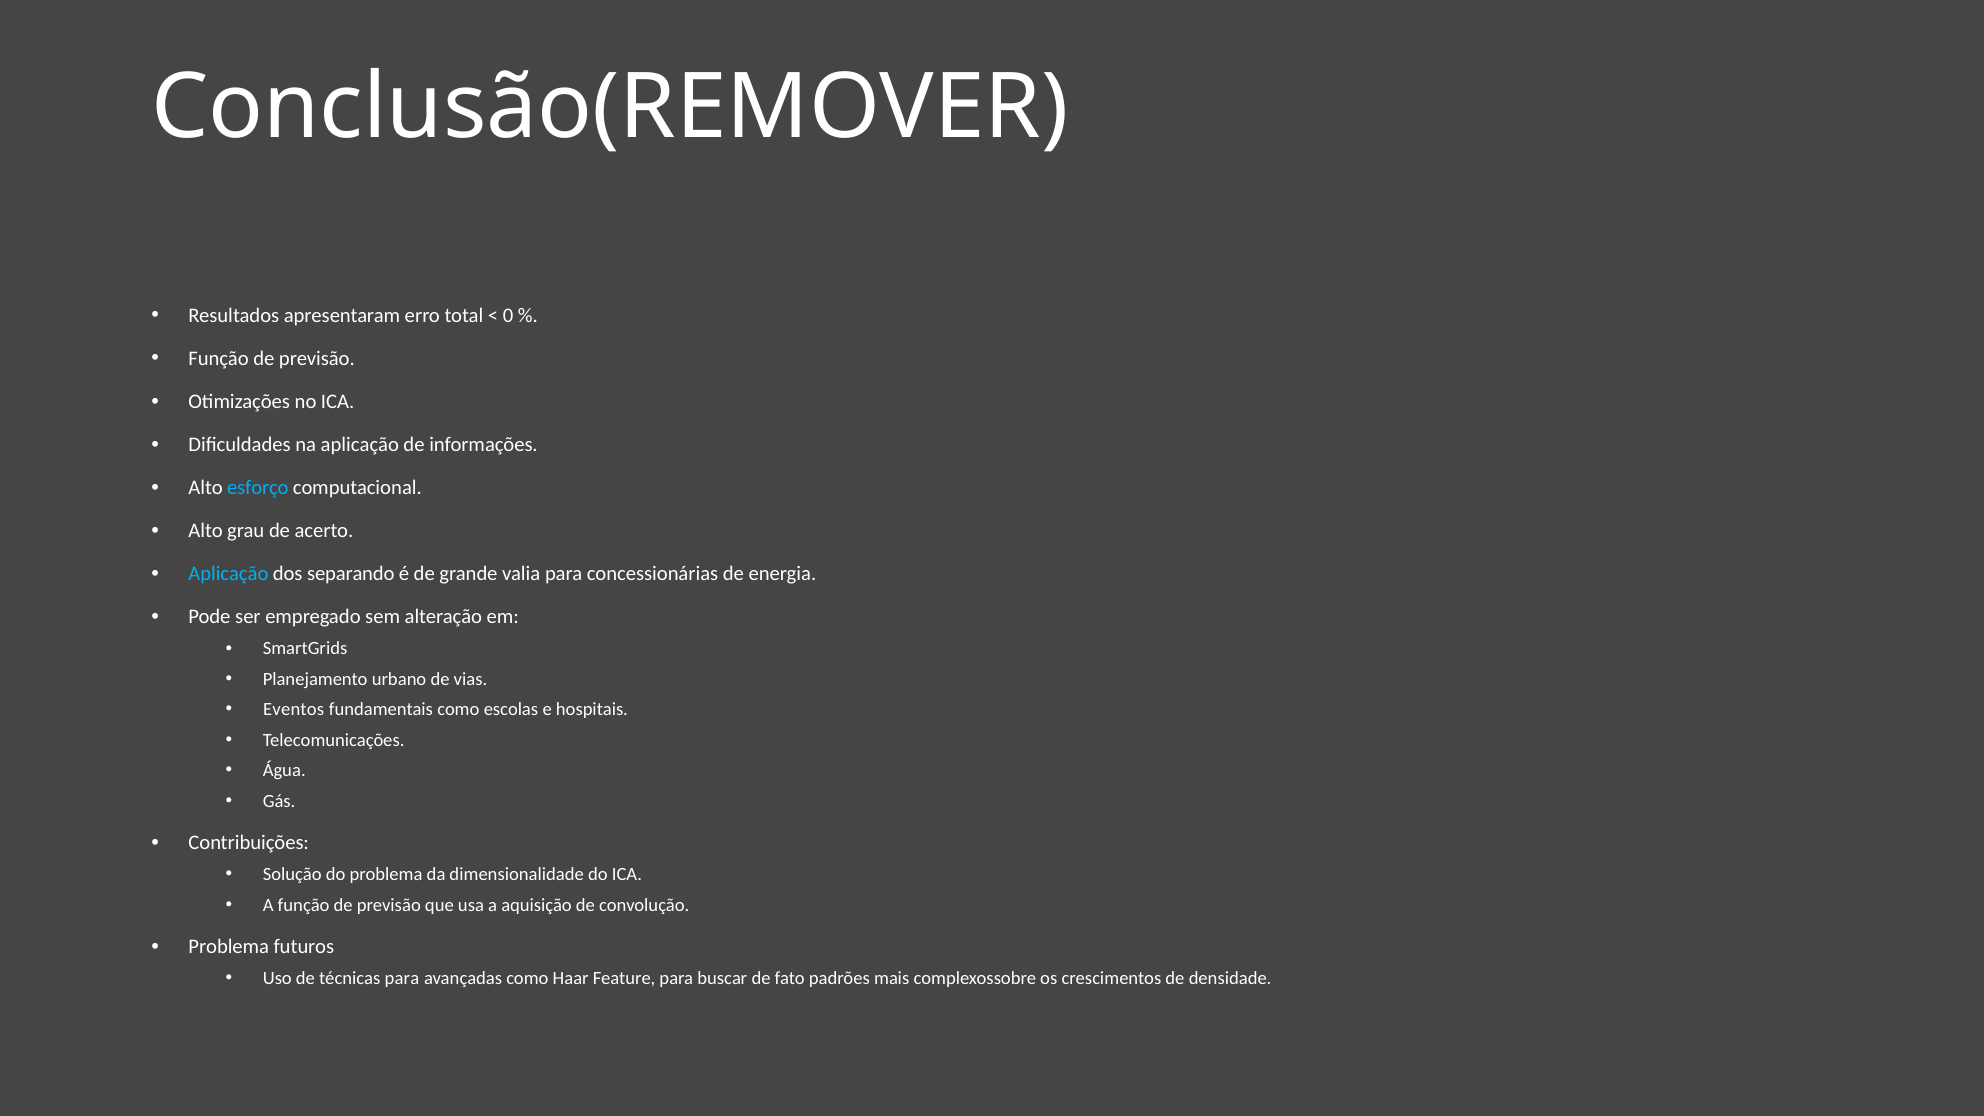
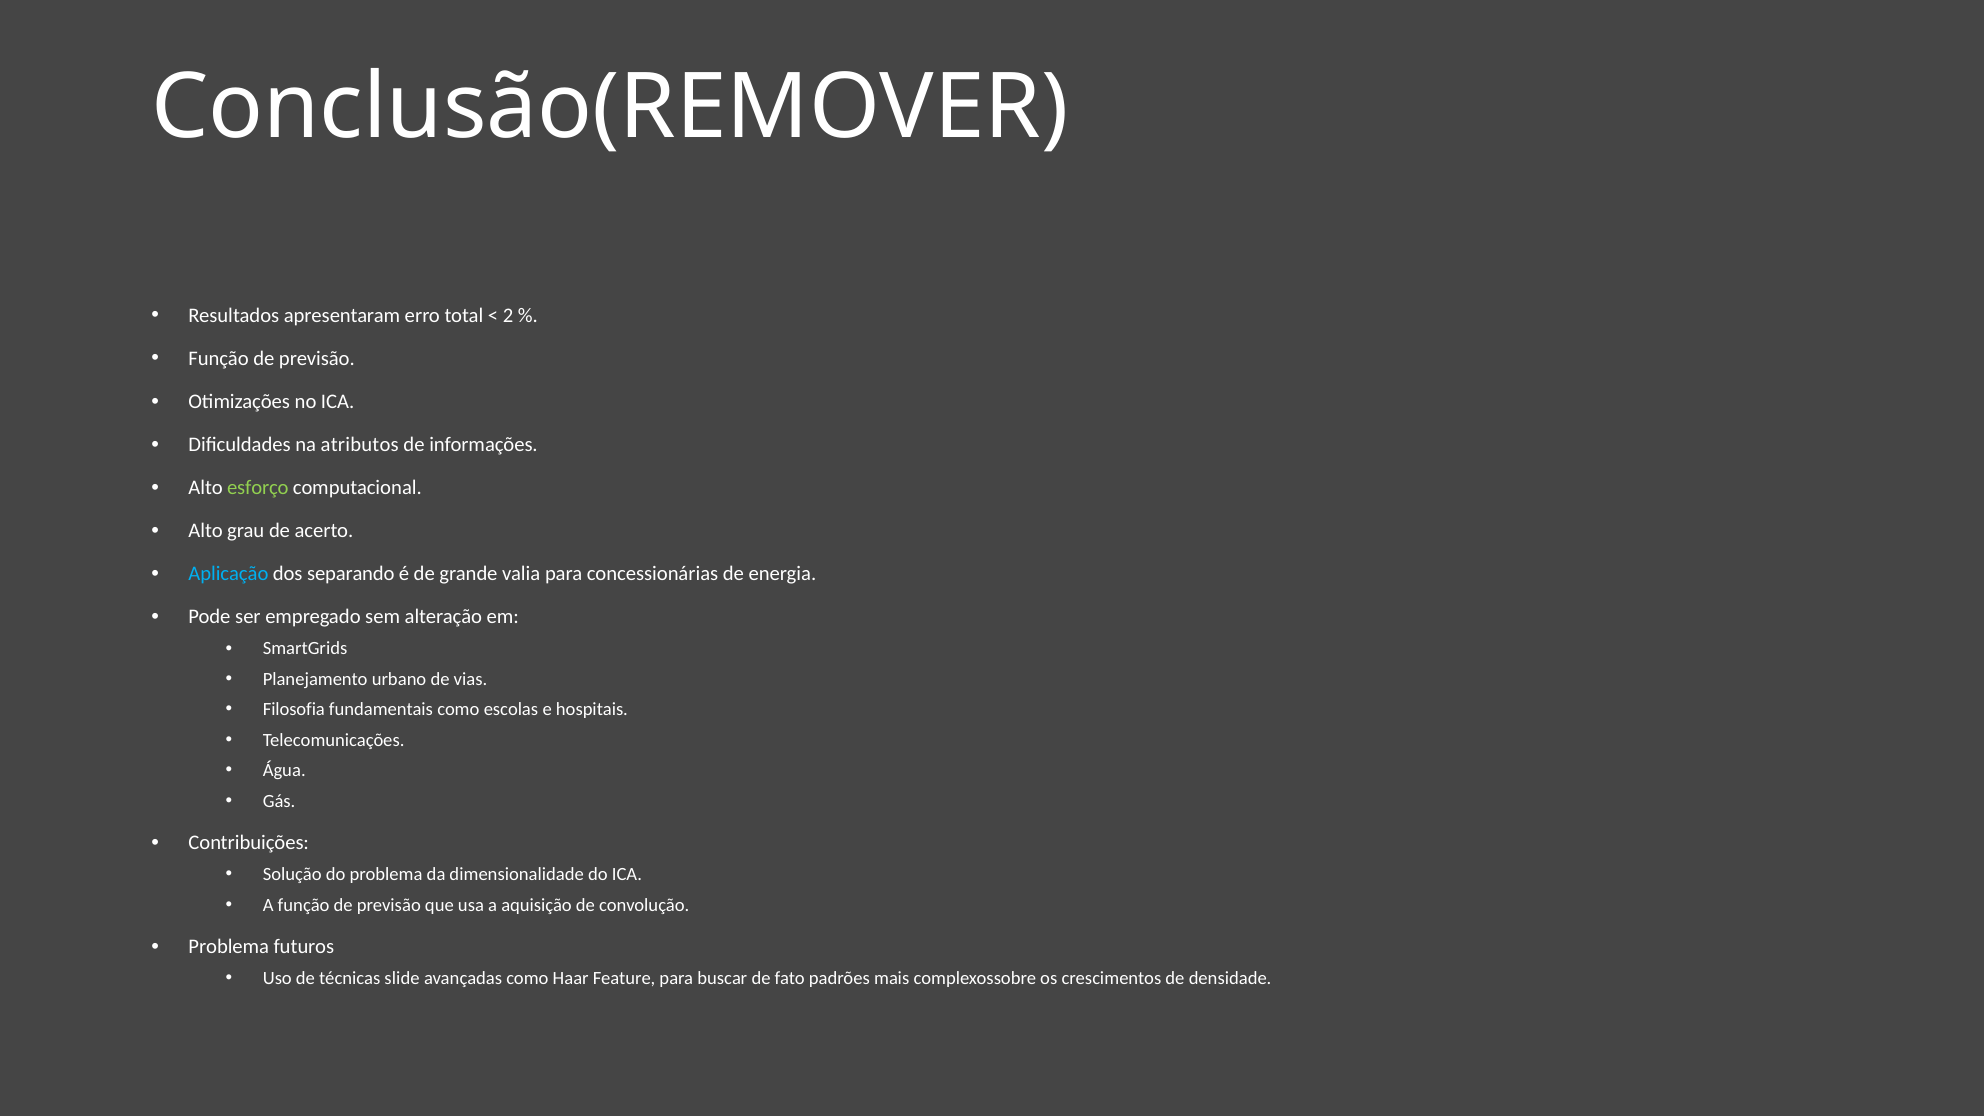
0: 0 -> 2
na aplicação: aplicação -> atributos
esforço colour: light blue -> light green
Eventos: Eventos -> Filosofia
técnicas para: para -> slide
